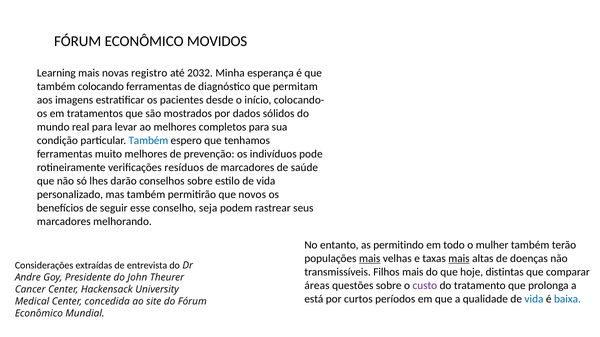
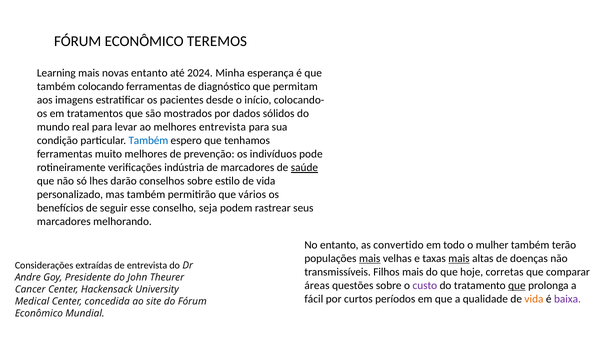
MOVIDOS: MOVIDOS -> TEREMOS
novas registro: registro -> entanto
2032: 2032 -> 2024
melhores completos: completos -> entrevista
resíduos: resíduos -> indústria
saúde underline: none -> present
novos: novos -> vários
permitindo: permitindo -> convertido
distintas: distintas -> corretas
que at (517, 286) underline: none -> present
está: está -> fácil
vida at (534, 299) colour: blue -> orange
baixa colour: blue -> purple
